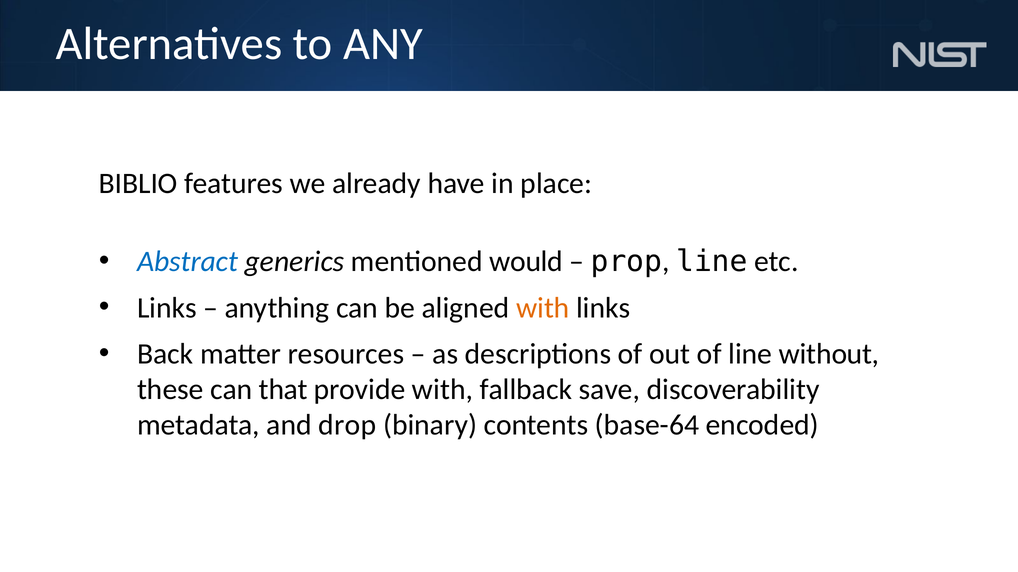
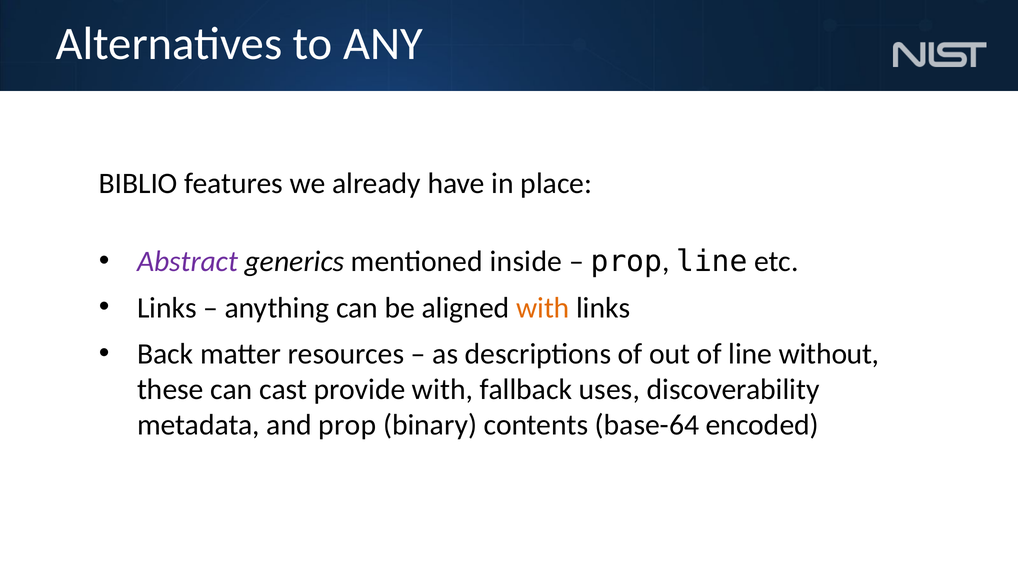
Abstract colour: blue -> purple
would: would -> inside
that: that -> cast
save: save -> uses
and drop: drop -> prop
